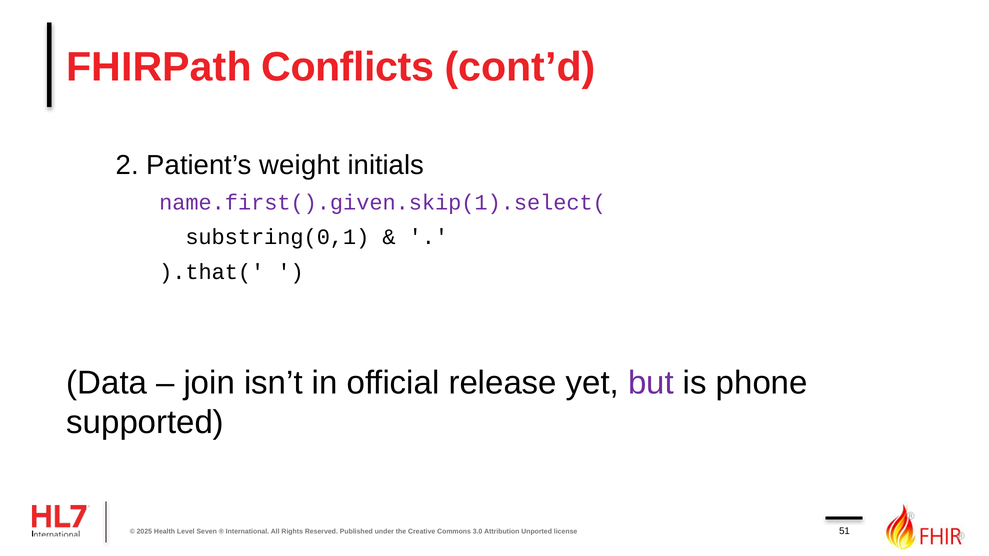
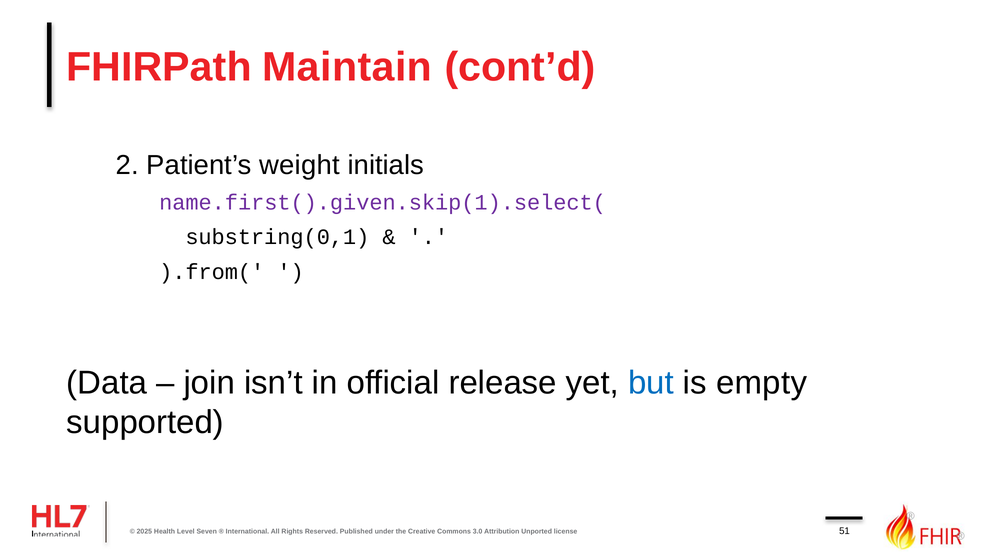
Conflicts: Conflicts -> Maintain
).that(: ).that( -> ).from(
but colour: purple -> blue
phone: phone -> empty
